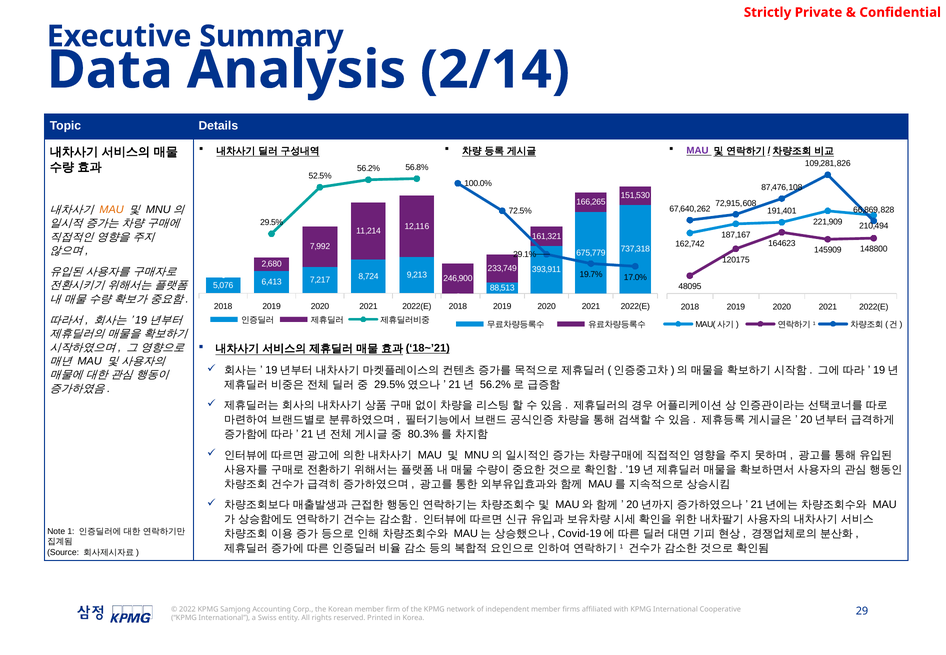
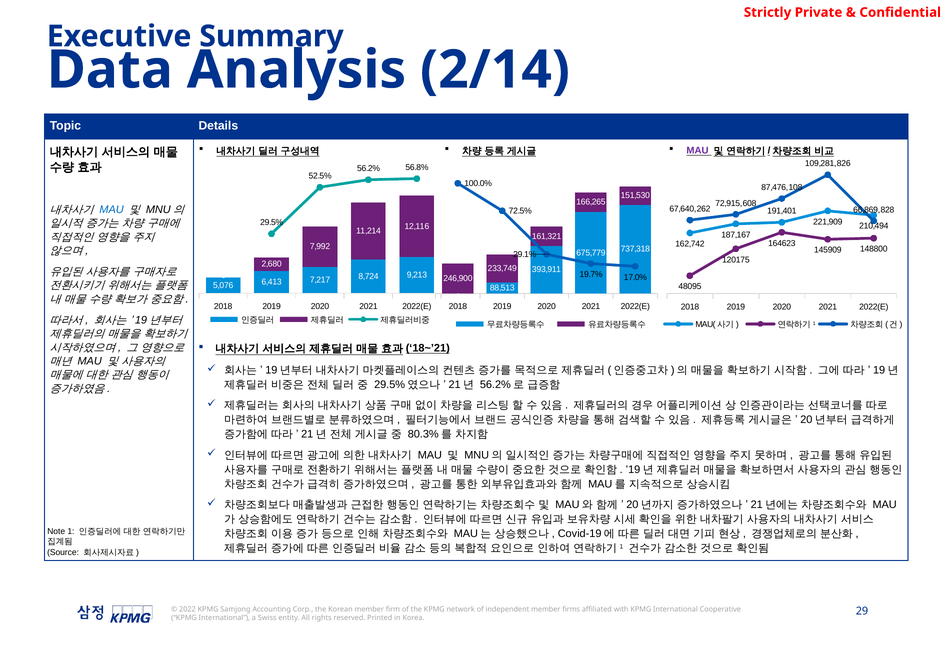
MAU at (112, 210) colour: orange -> blue
